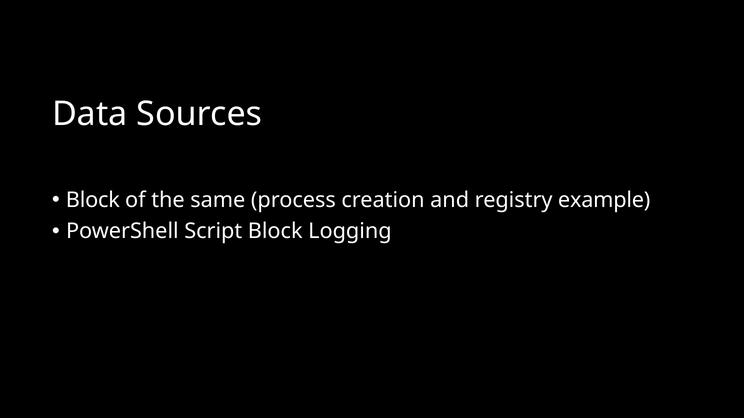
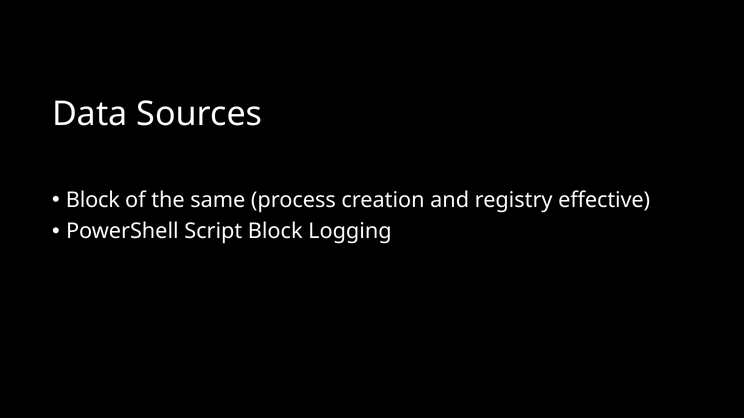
example: example -> effective
